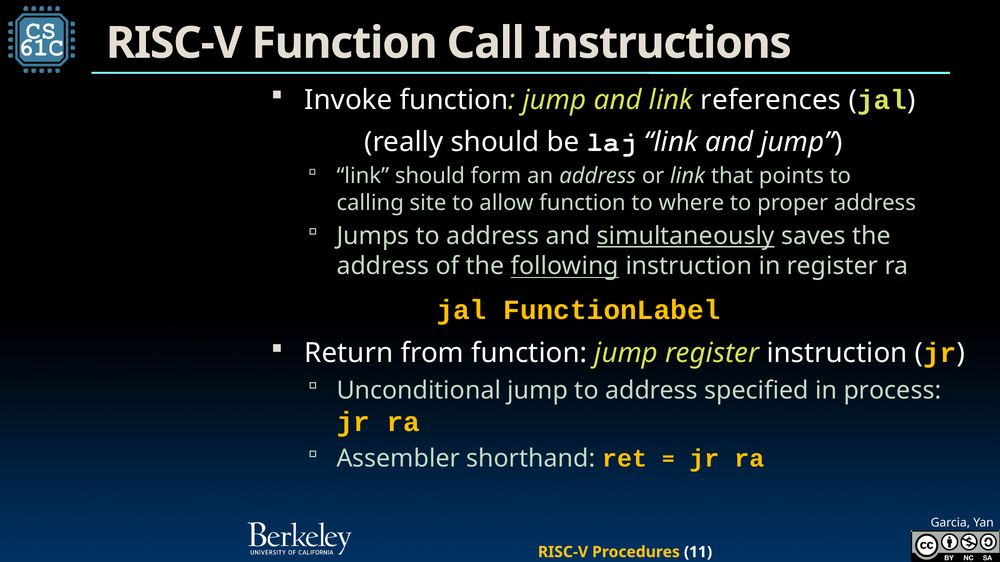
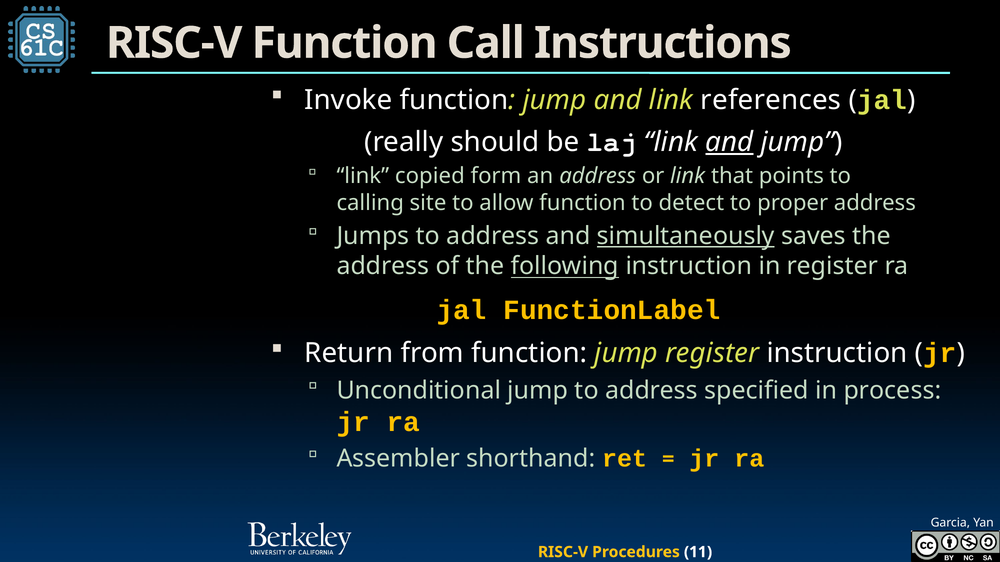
and at (729, 142) underline: none -> present
link should: should -> copied
where: where -> detect
